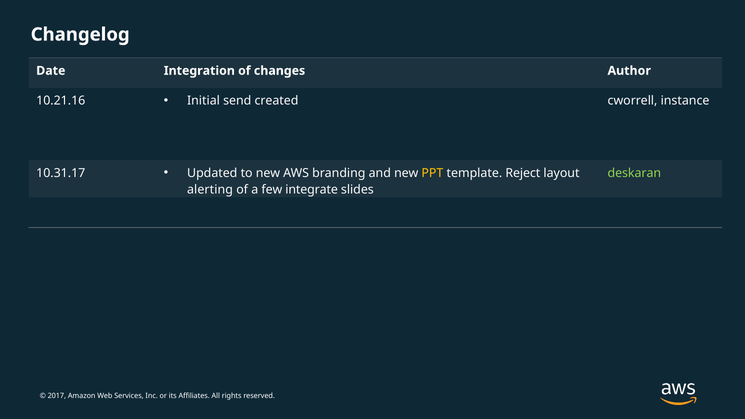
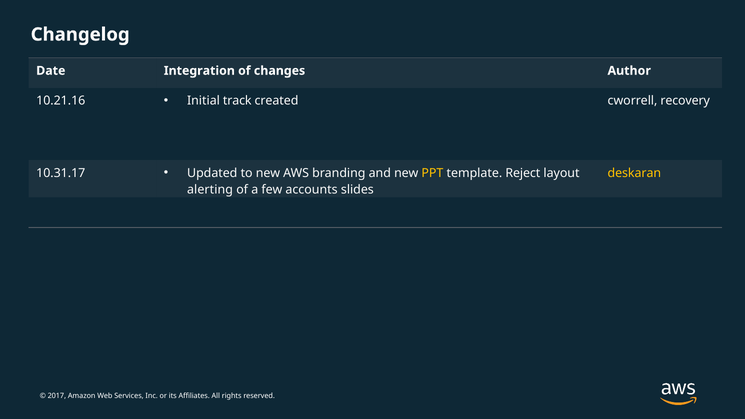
send: send -> track
instance: instance -> recovery
deskaran colour: light green -> yellow
integrate: integrate -> accounts
